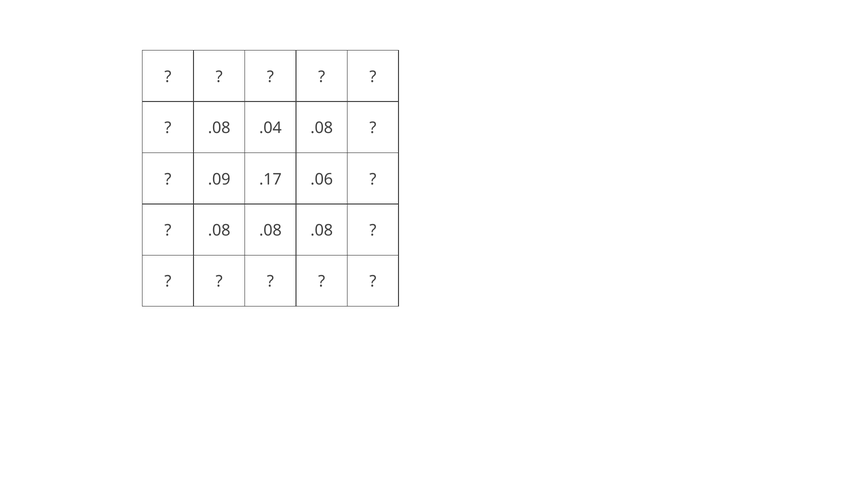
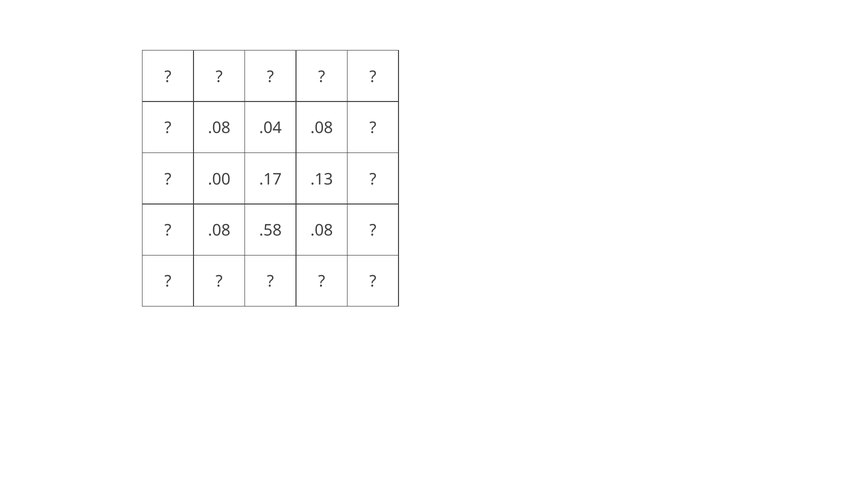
.09: .09 -> .00
.06: .06 -> .13
.08 at (270, 231): .08 -> .58
